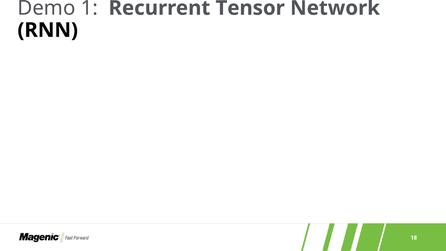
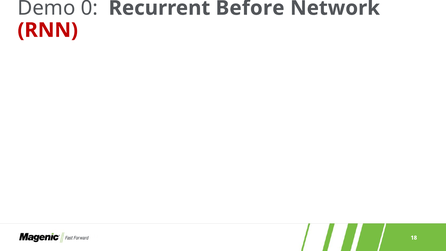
1: 1 -> 0
Tensor: Tensor -> Before
RNN colour: black -> red
